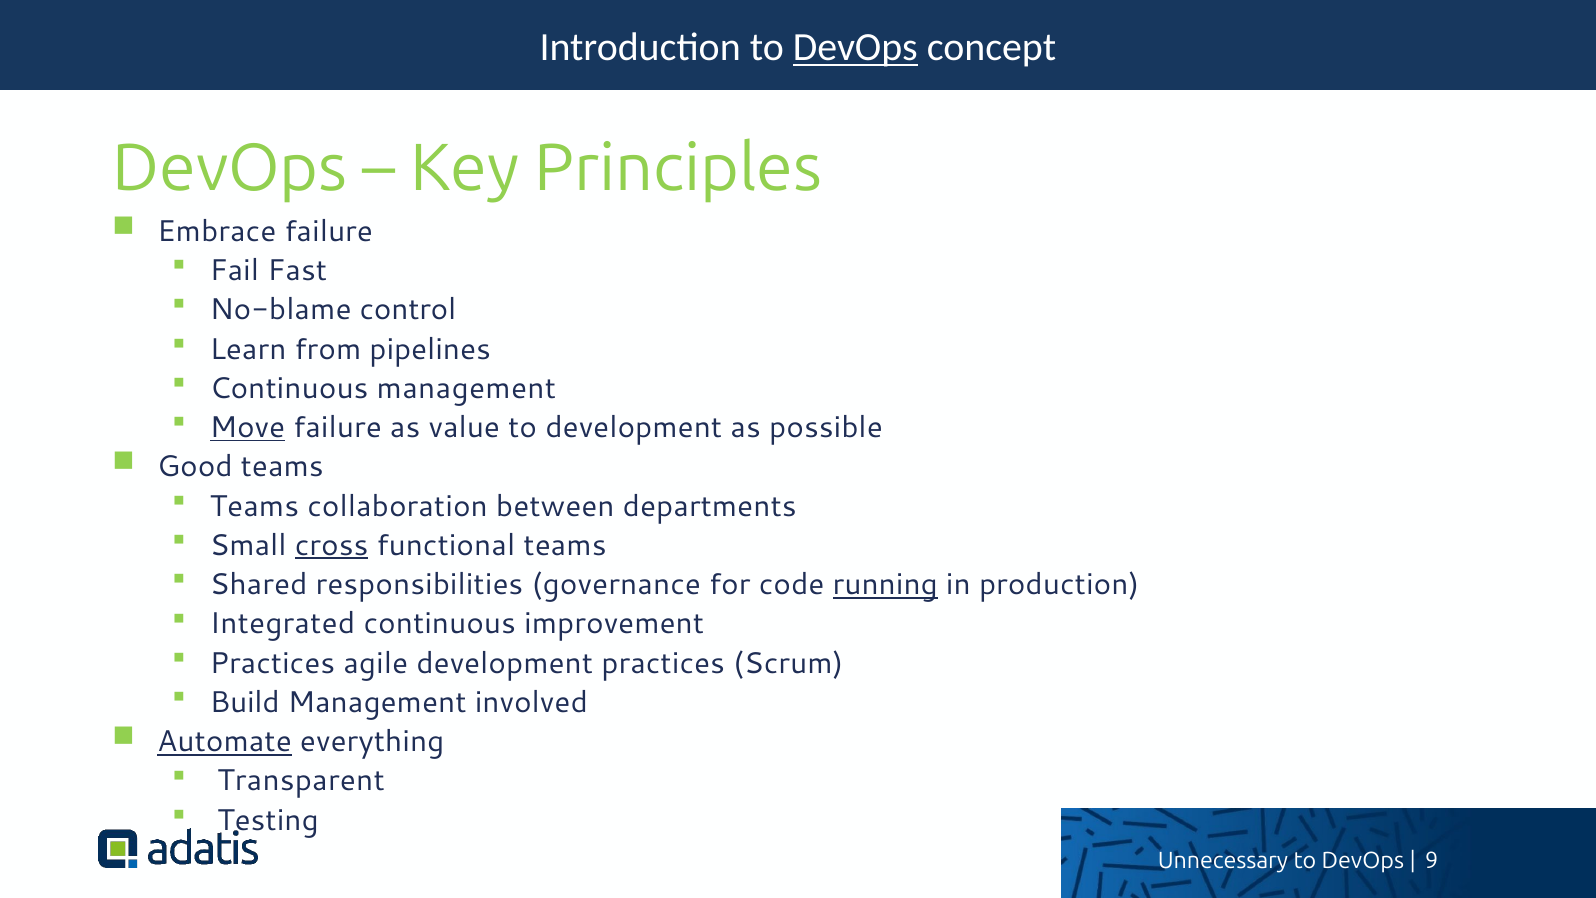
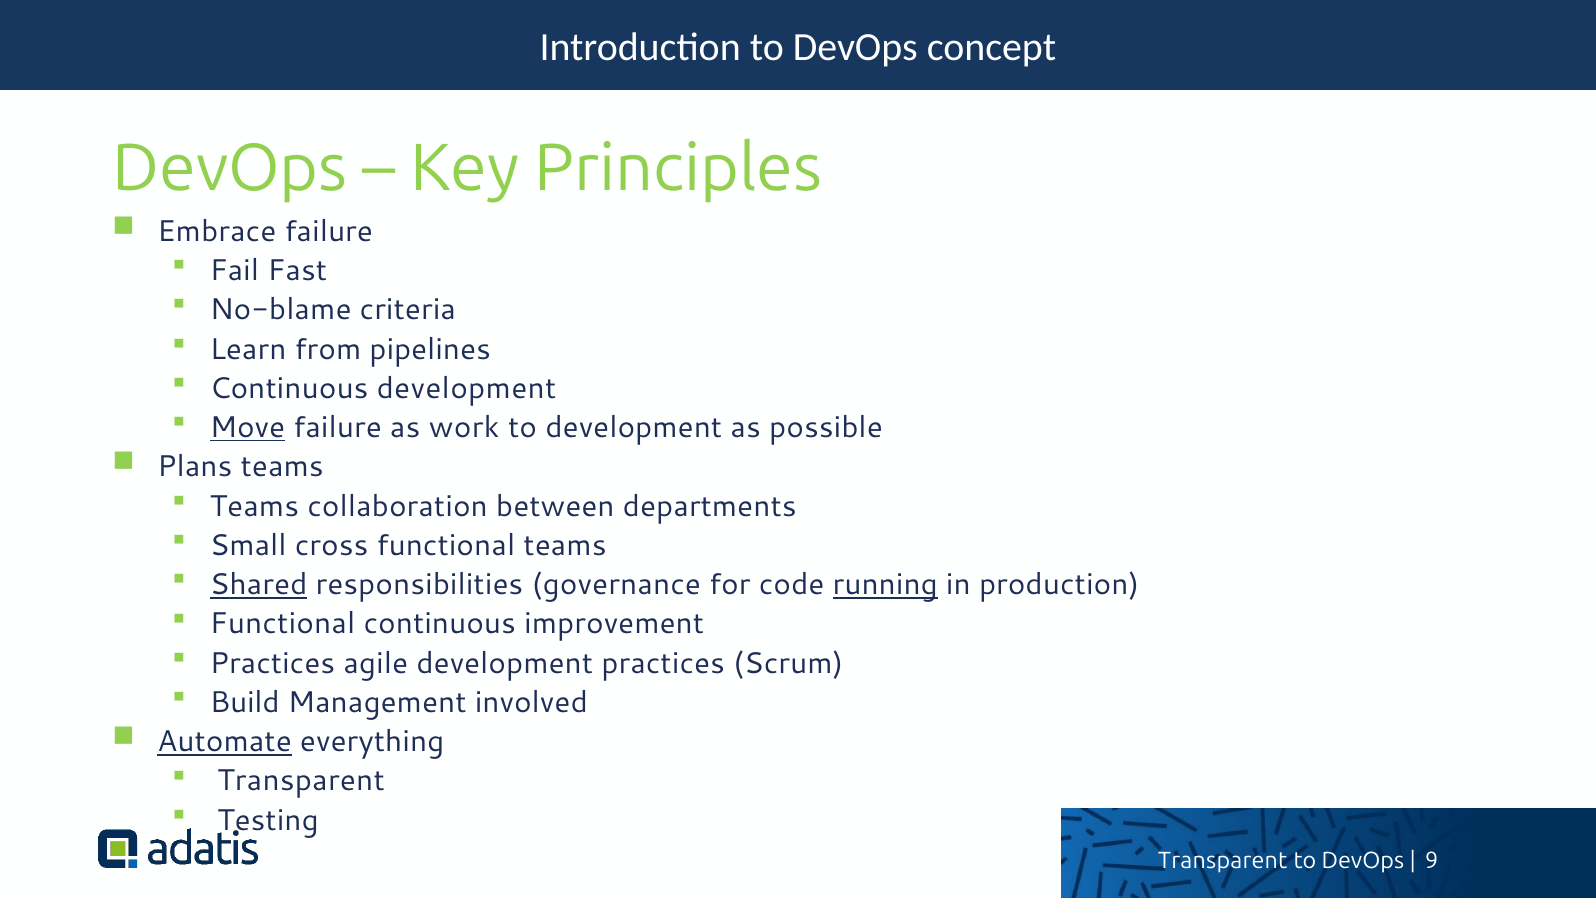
DevOps at (855, 48) underline: present -> none
control: control -> criteria
Continuous management: management -> development
value: value -> work
Good: Good -> Plans
cross underline: present -> none
Shared underline: none -> present
Integrated at (282, 624): Integrated -> Functional
Unnecessary at (1223, 860): Unnecessary -> Transparent
